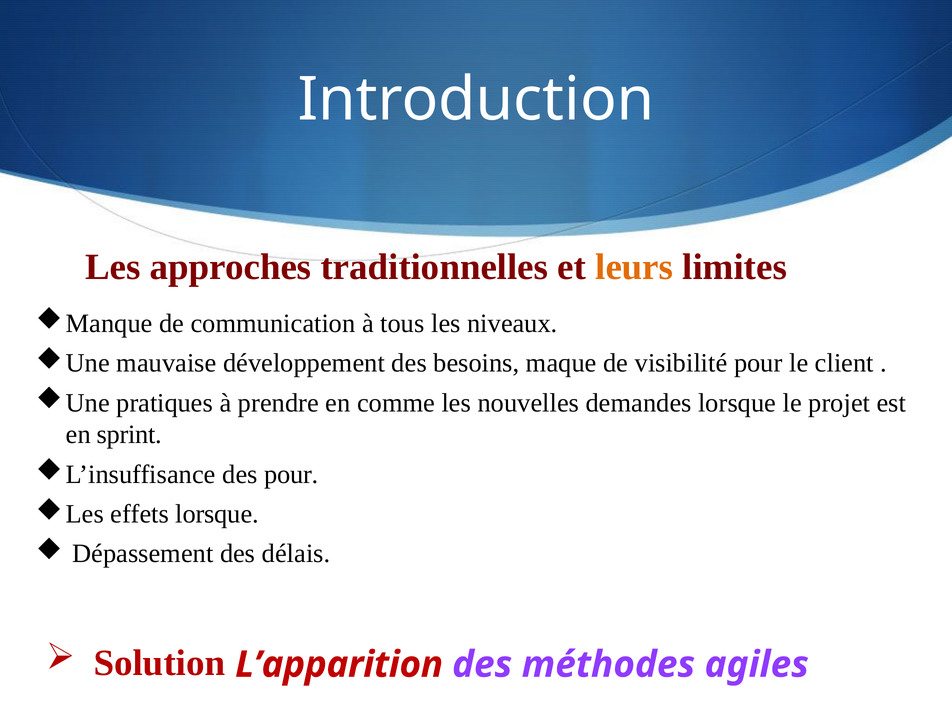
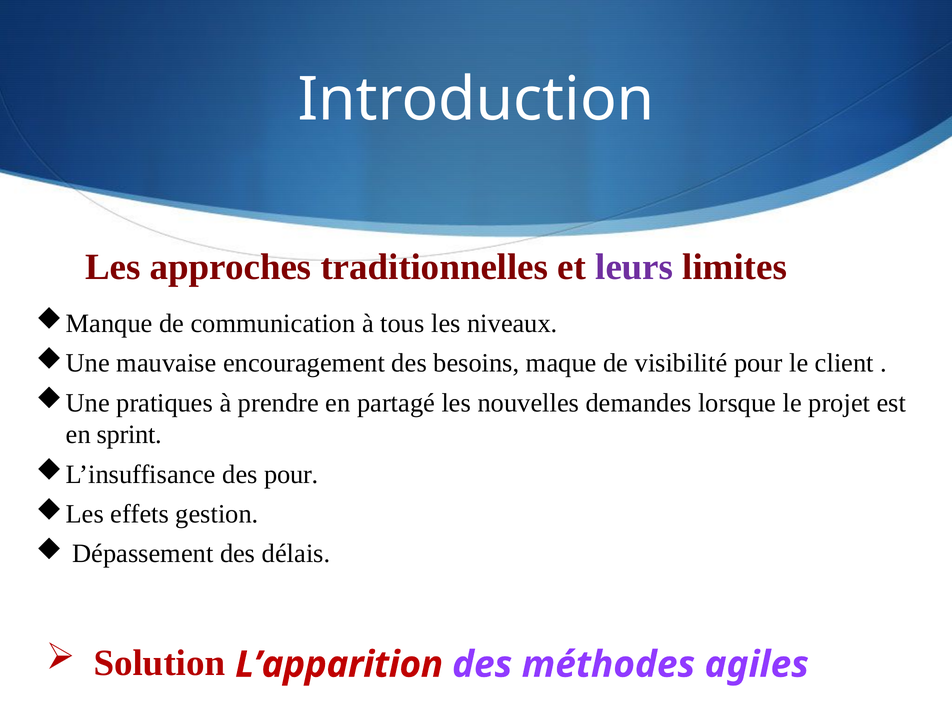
leurs colour: orange -> purple
développement: développement -> encouragement
comme: comme -> partagé
effets lorsque: lorsque -> gestion
